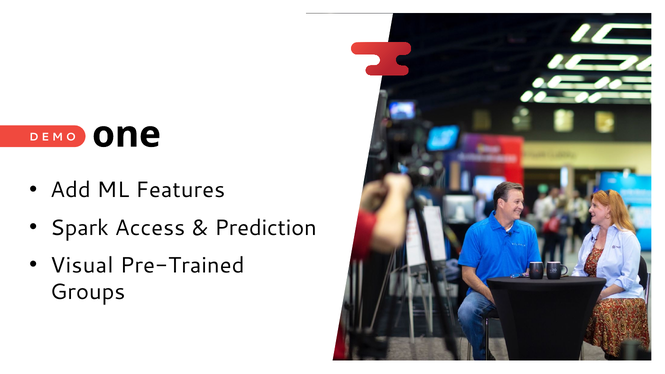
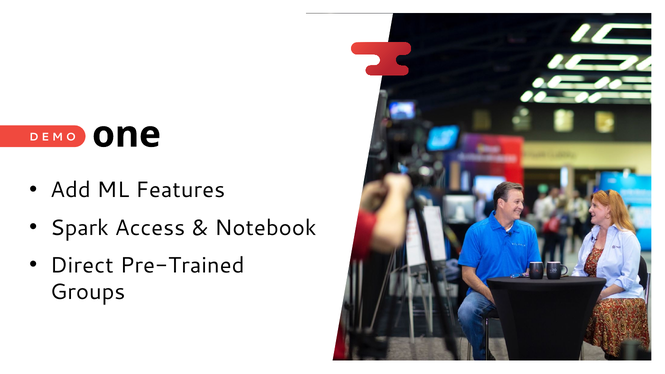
Prediction: Prediction -> Notebook
Visual: Visual -> Direct
